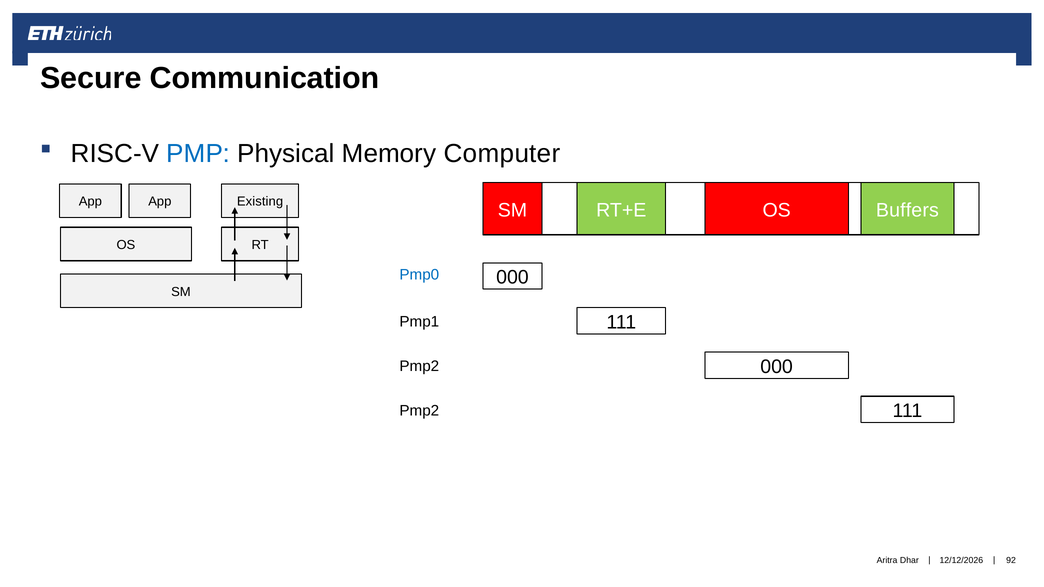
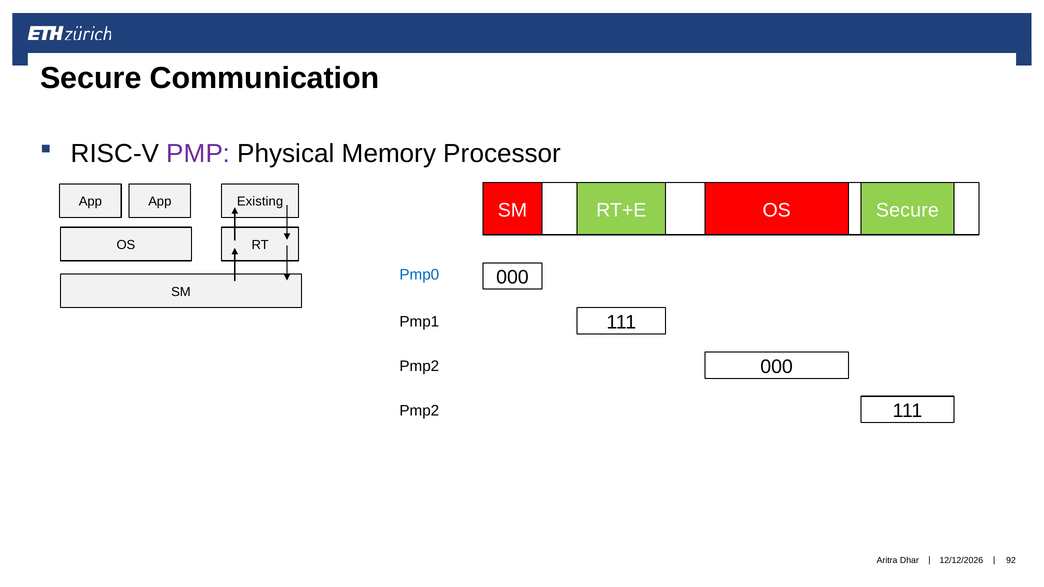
PMP colour: blue -> purple
Computer: Computer -> Processor
OS Buffers: Buffers -> Secure
